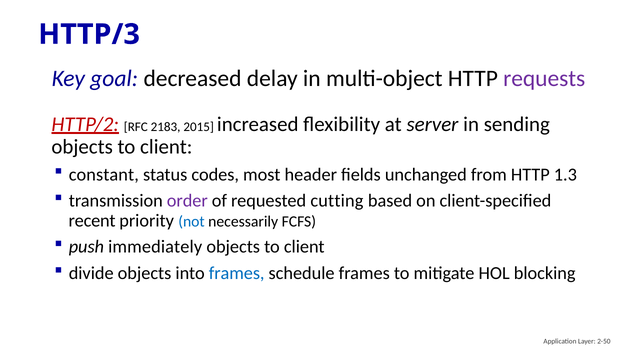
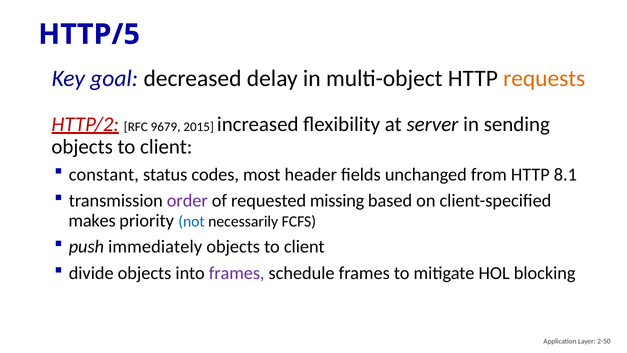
HTTP/3: HTTP/3 -> HTTP/5
requests colour: purple -> orange
2183: 2183 -> 9679
1.3: 1.3 -> 8.1
cutting: cutting -> missing
recent: recent -> makes
frames at (237, 273) colour: blue -> purple
